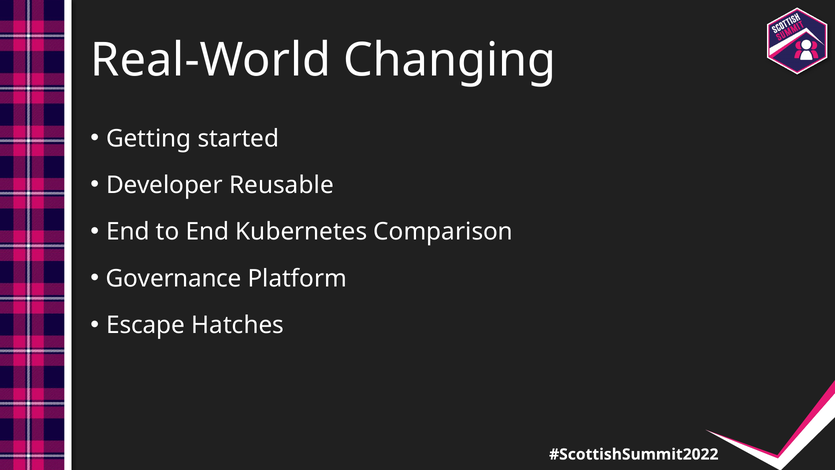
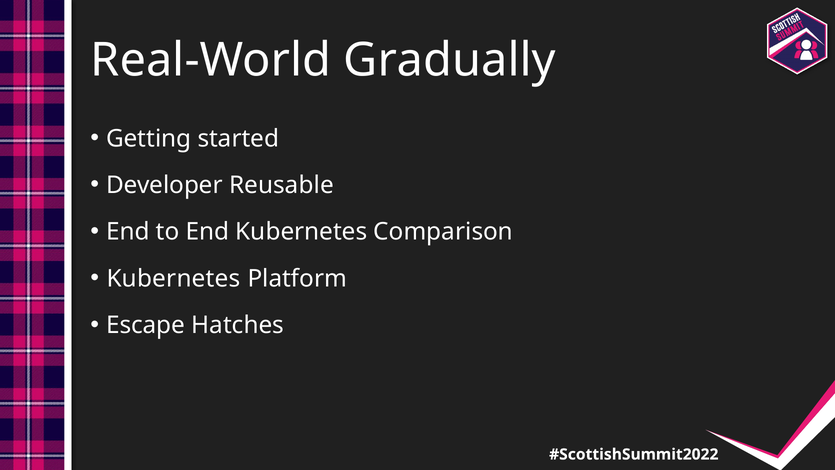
Changing: Changing -> Gradually
Governance at (174, 278): Governance -> Kubernetes
